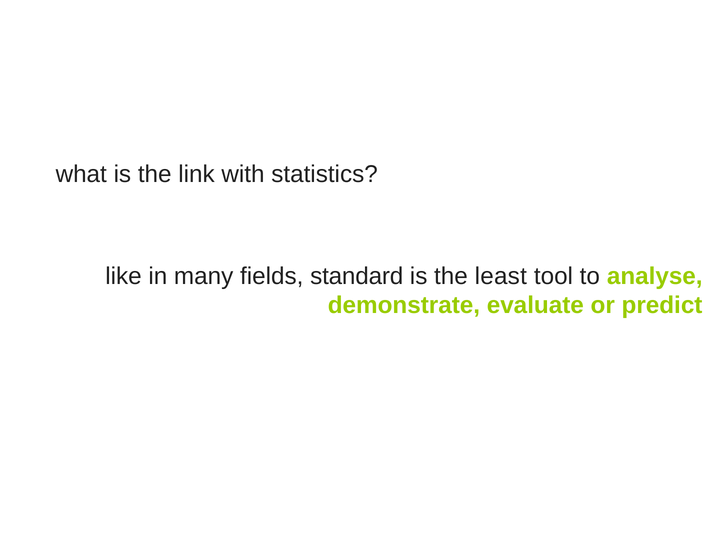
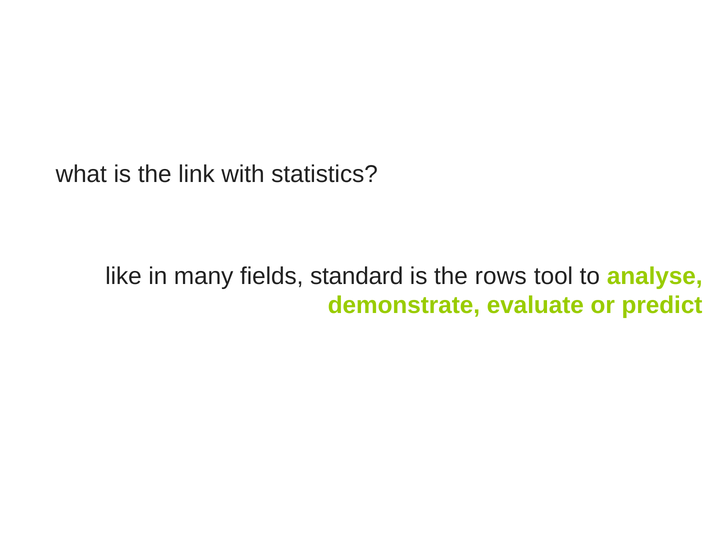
least: least -> rows
